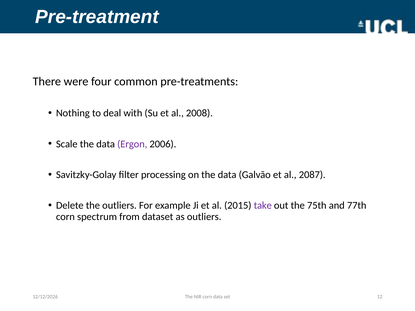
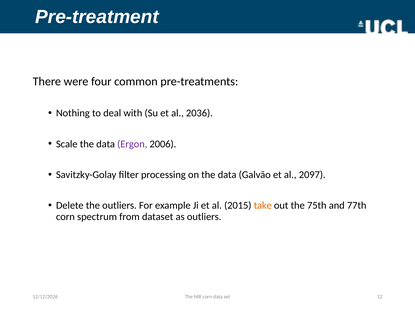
2008: 2008 -> 2036
2087: 2087 -> 2097
take colour: purple -> orange
